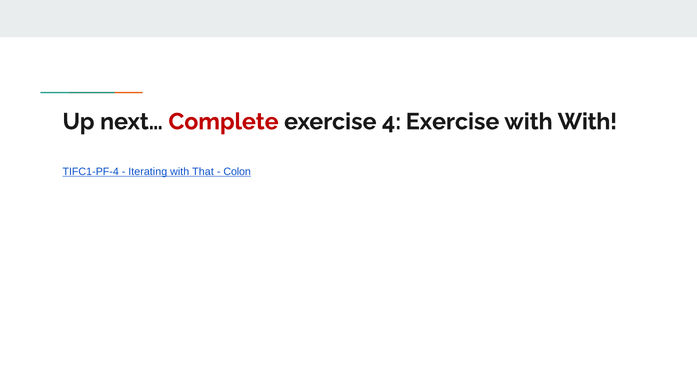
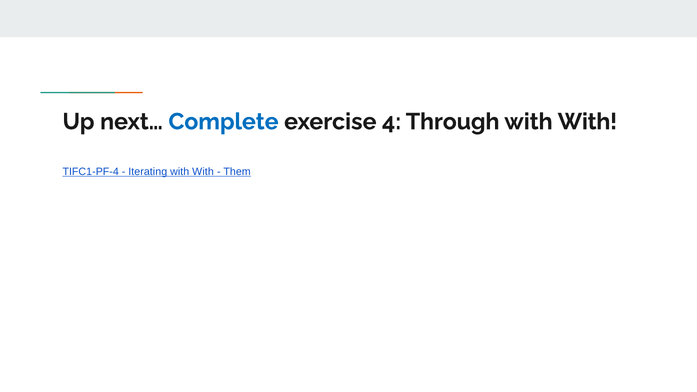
Complete colour: red -> blue
4 Exercise: Exercise -> Through
That at (203, 172): That -> With
Colon: Colon -> Them
